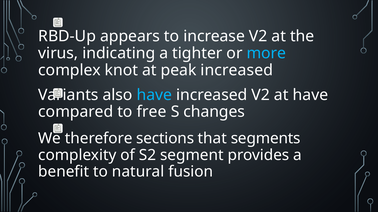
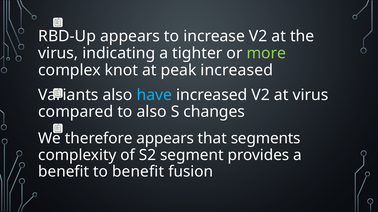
more colour: light blue -> light green
at have: have -> virus
to free: free -> also
therefore sections: sections -> appears
to natural: natural -> benefit
